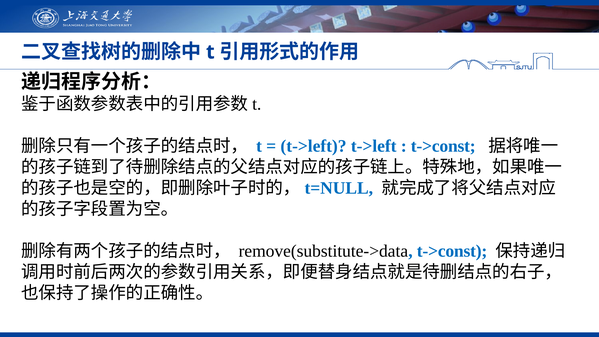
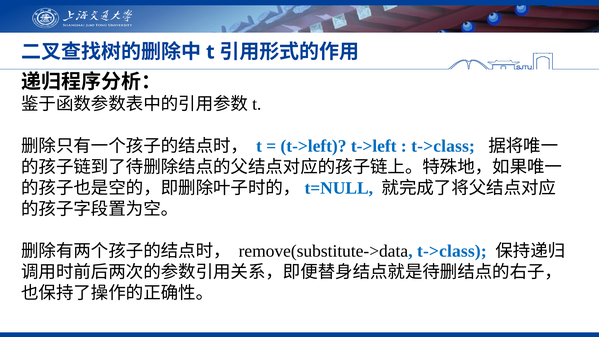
t->const at (443, 146): t->const -> t->class
remove(substitute->data t->const: t->const -> t->class
